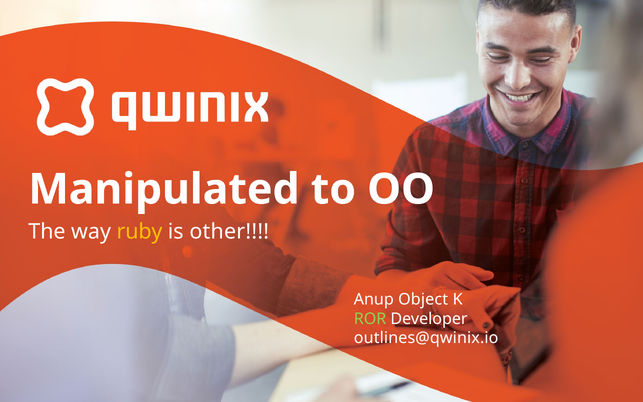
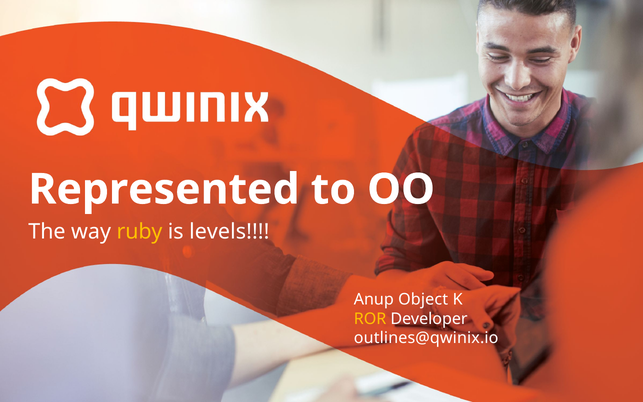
Manipulated: Manipulated -> Represented
other: other -> levels
ROR colour: light green -> yellow
